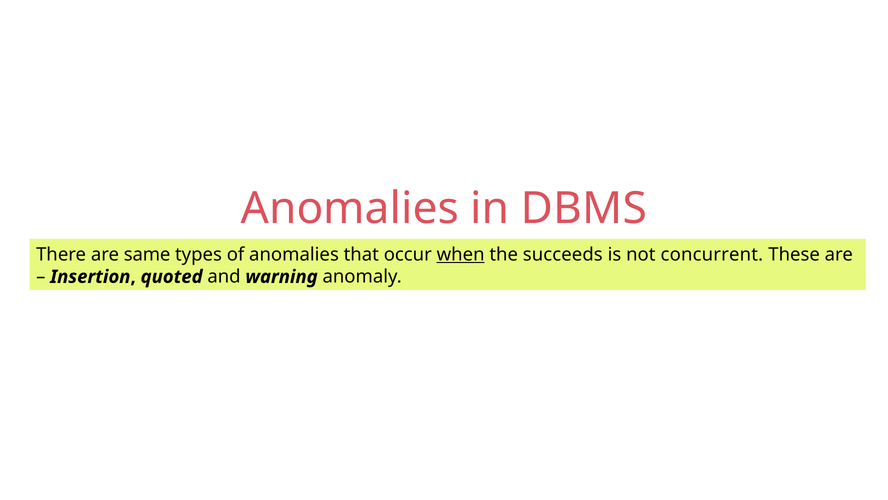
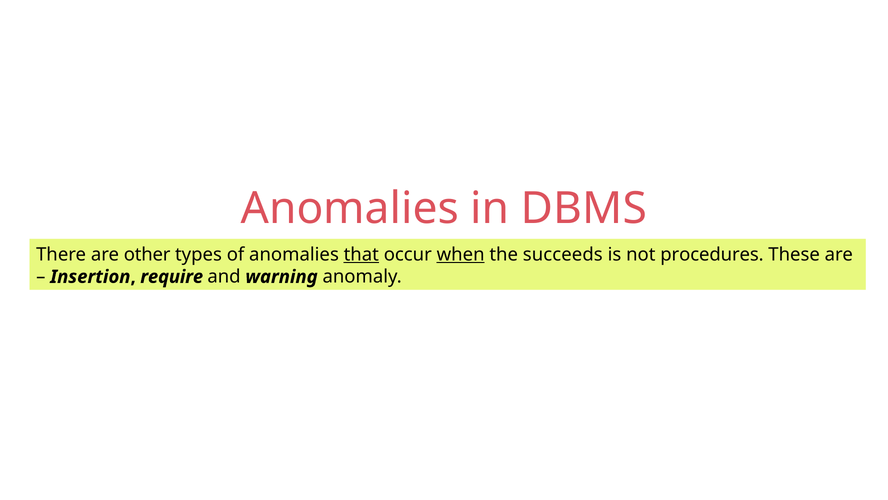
same: same -> other
that underline: none -> present
concurrent: concurrent -> procedures
quoted: quoted -> require
